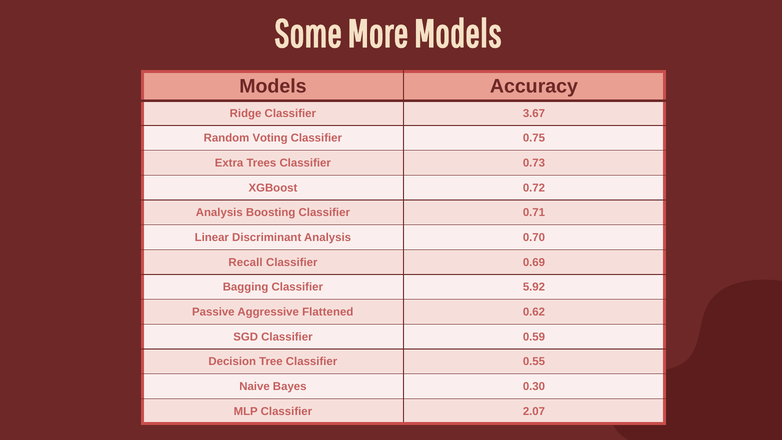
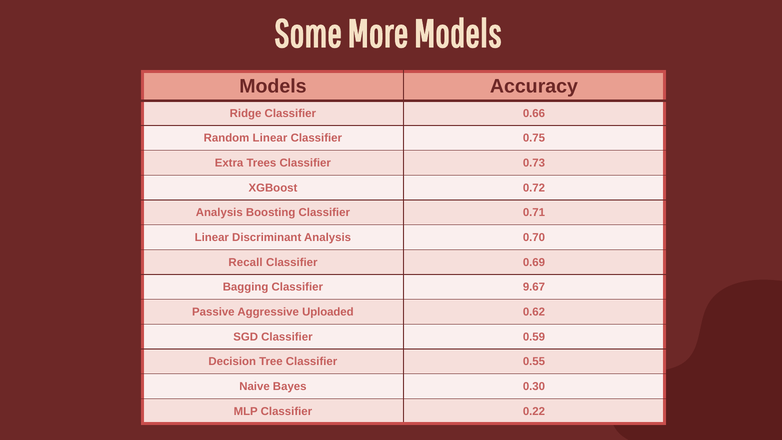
3.67: 3.67 -> 0.66
Random Voting: Voting -> Linear
5.92: 5.92 -> 9.67
Flattened: Flattened -> Uploaded
2.07: 2.07 -> 0.22
